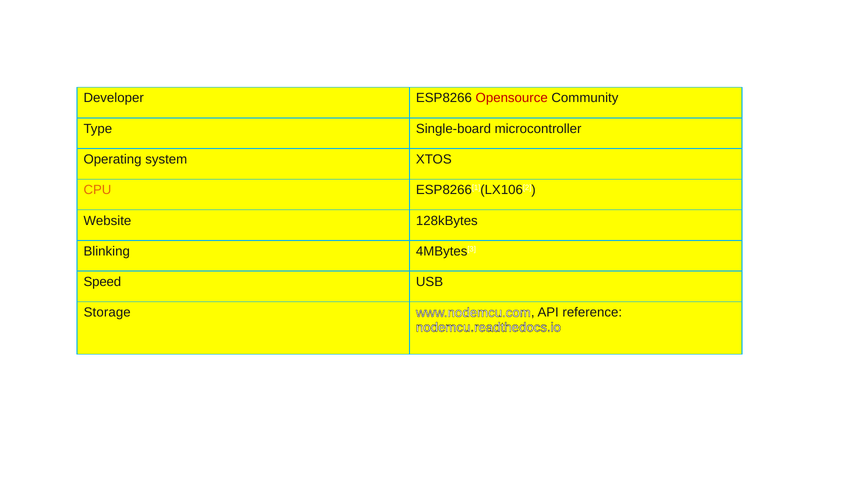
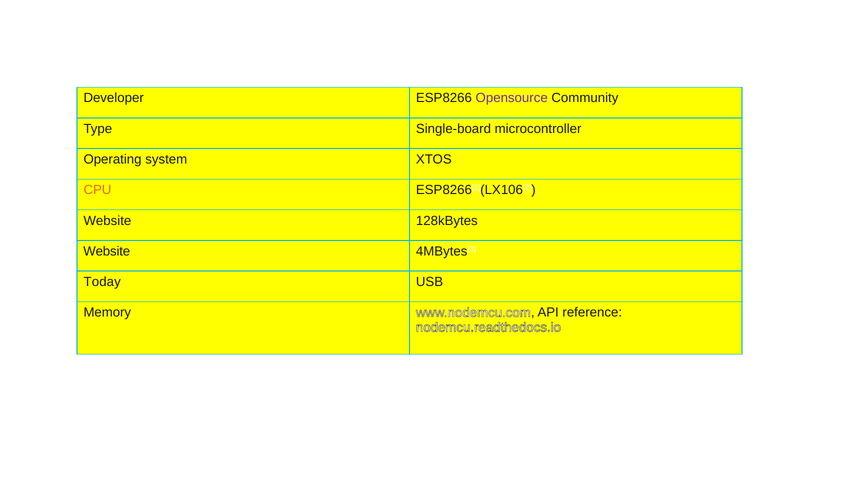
Opensource colour: red -> purple
Blinking at (107, 251): Blinking -> Website
Speed: Speed -> Today
Storage: Storage -> Memory
